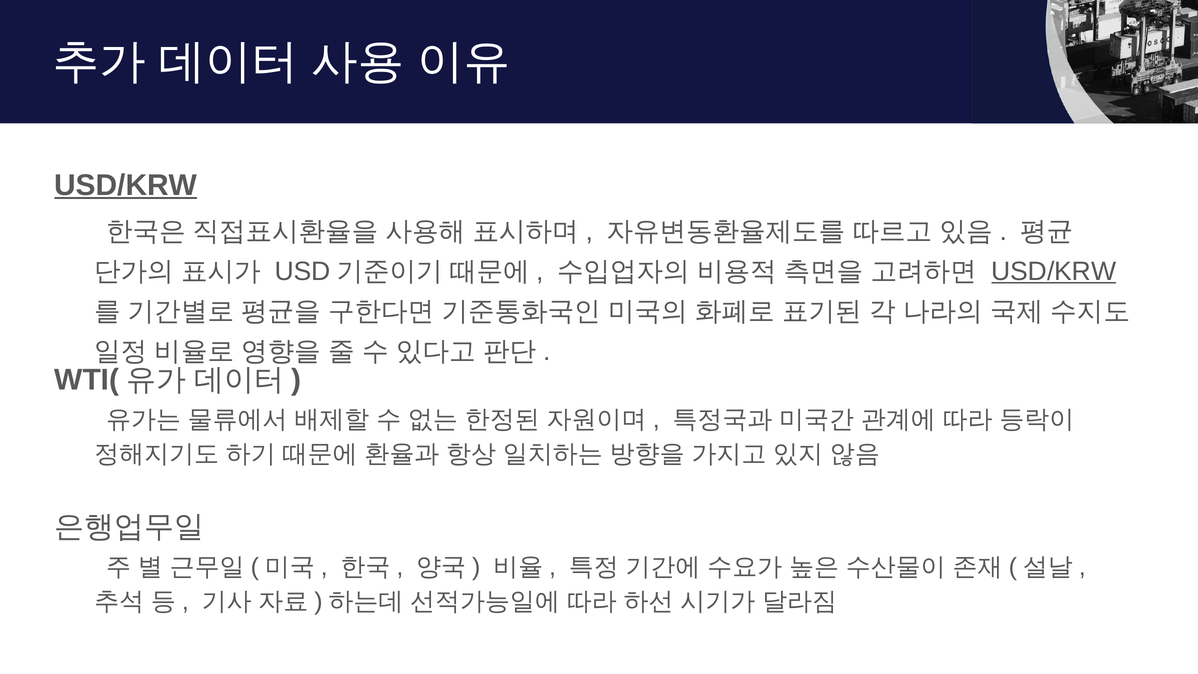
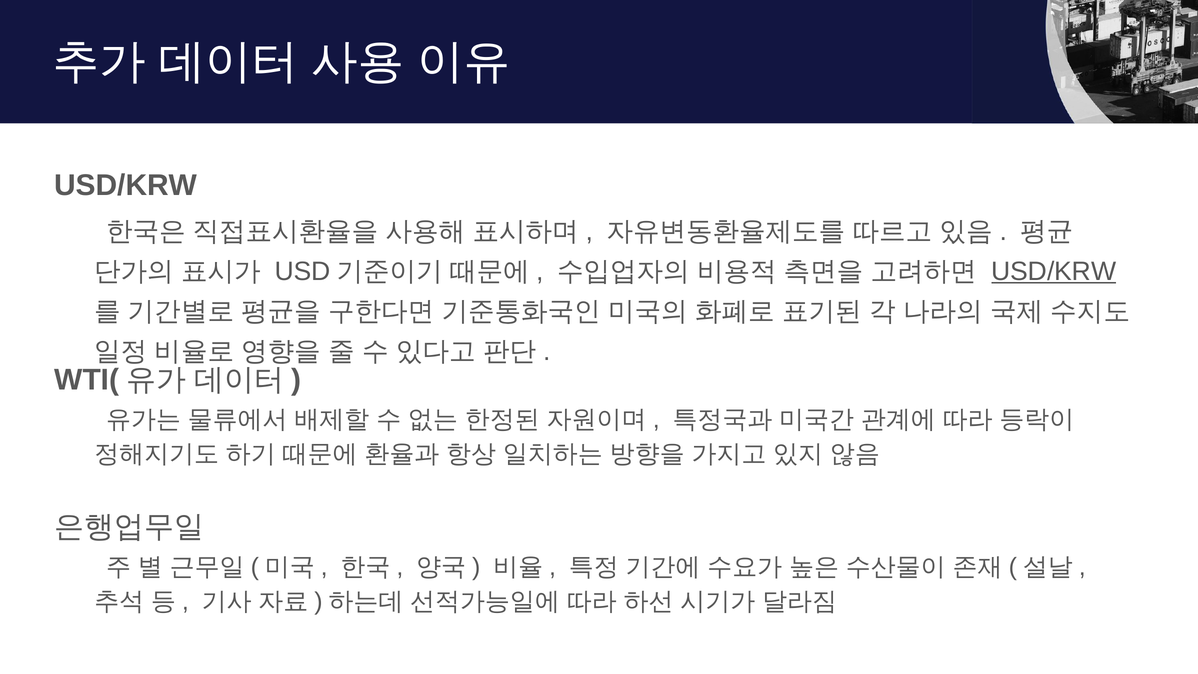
USD/KRW at (126, 185) underline: present -> none
